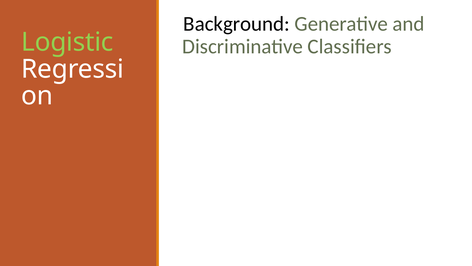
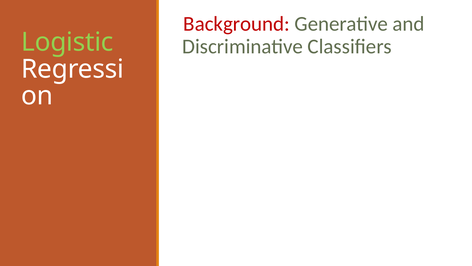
Background colour: black -> red
